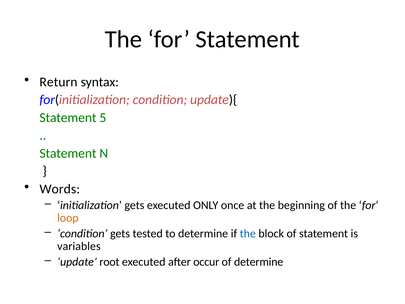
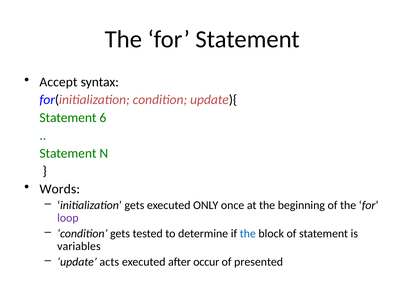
Return: Return -> Accept
5: 5 -> 6
loop colour: orange -> purple
root: root -> acts
of determine: determine -> presented
